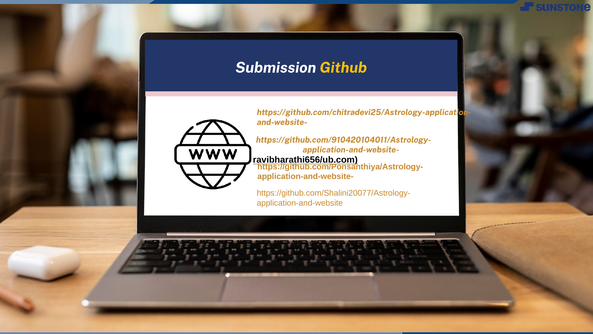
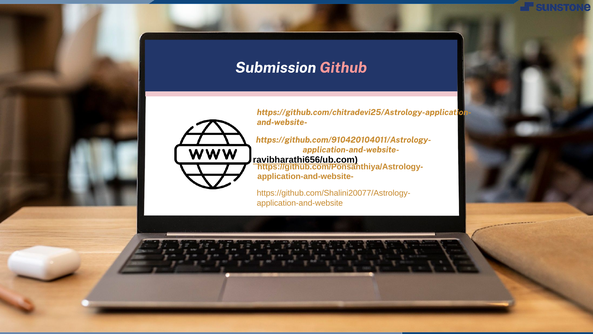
Github colour: yellow -> pink
